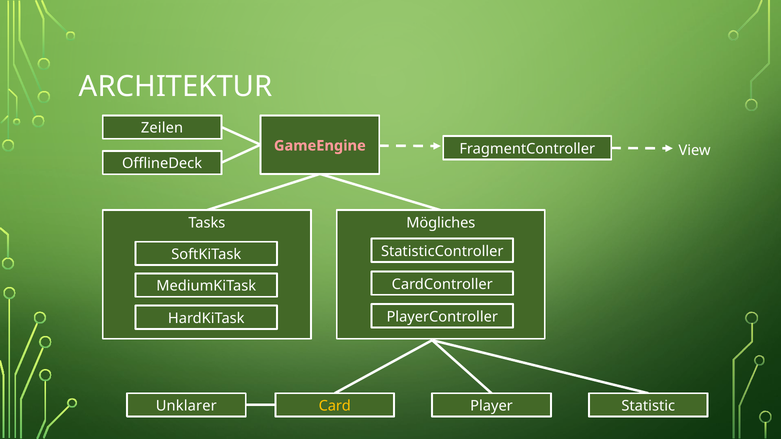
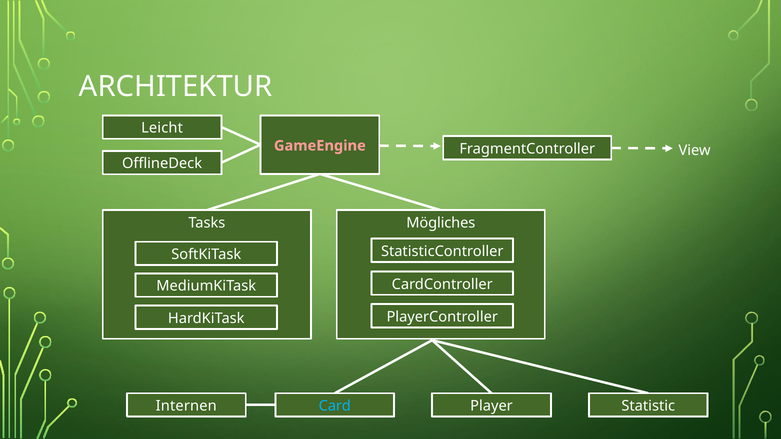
Zeilen: Zeilen -> Leicht
Unklarer: Unklarer -> Internen
Card colour: yellow -> light blue
